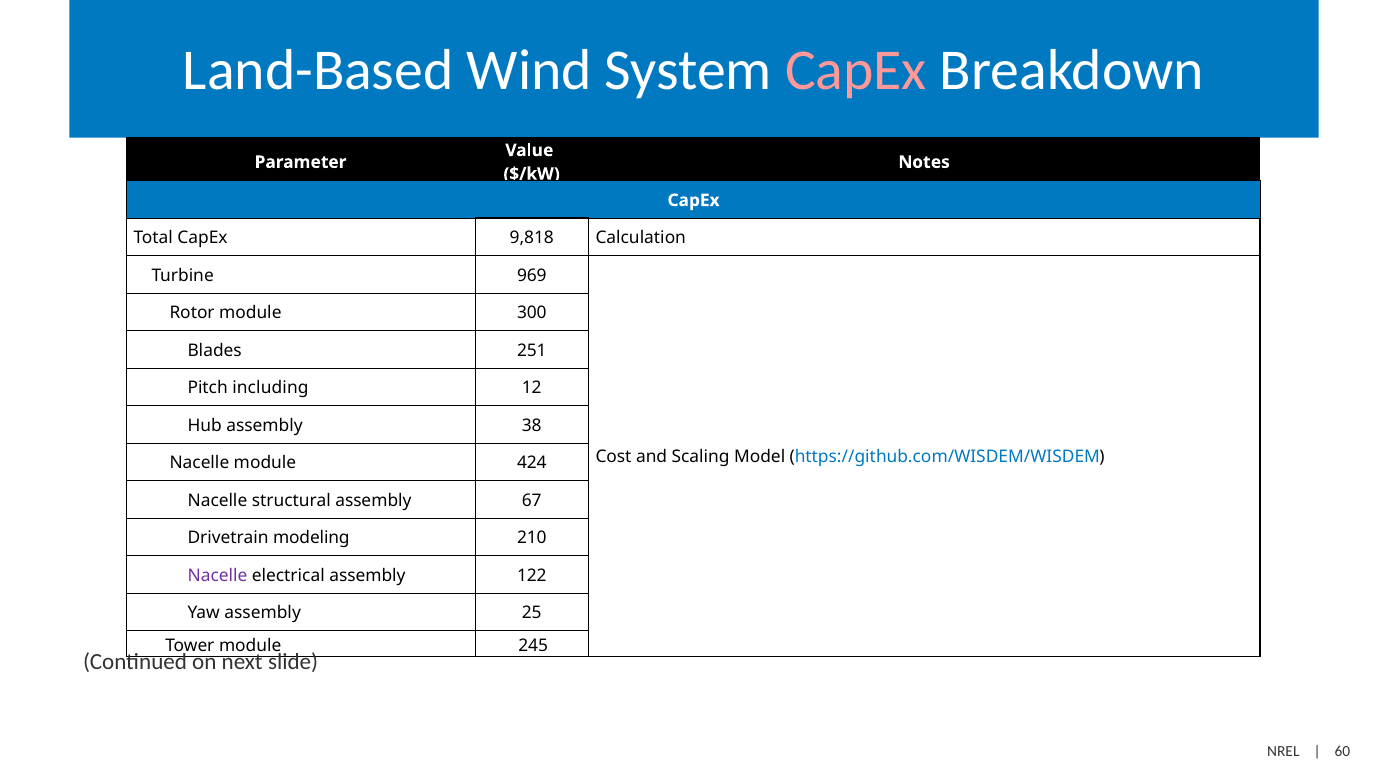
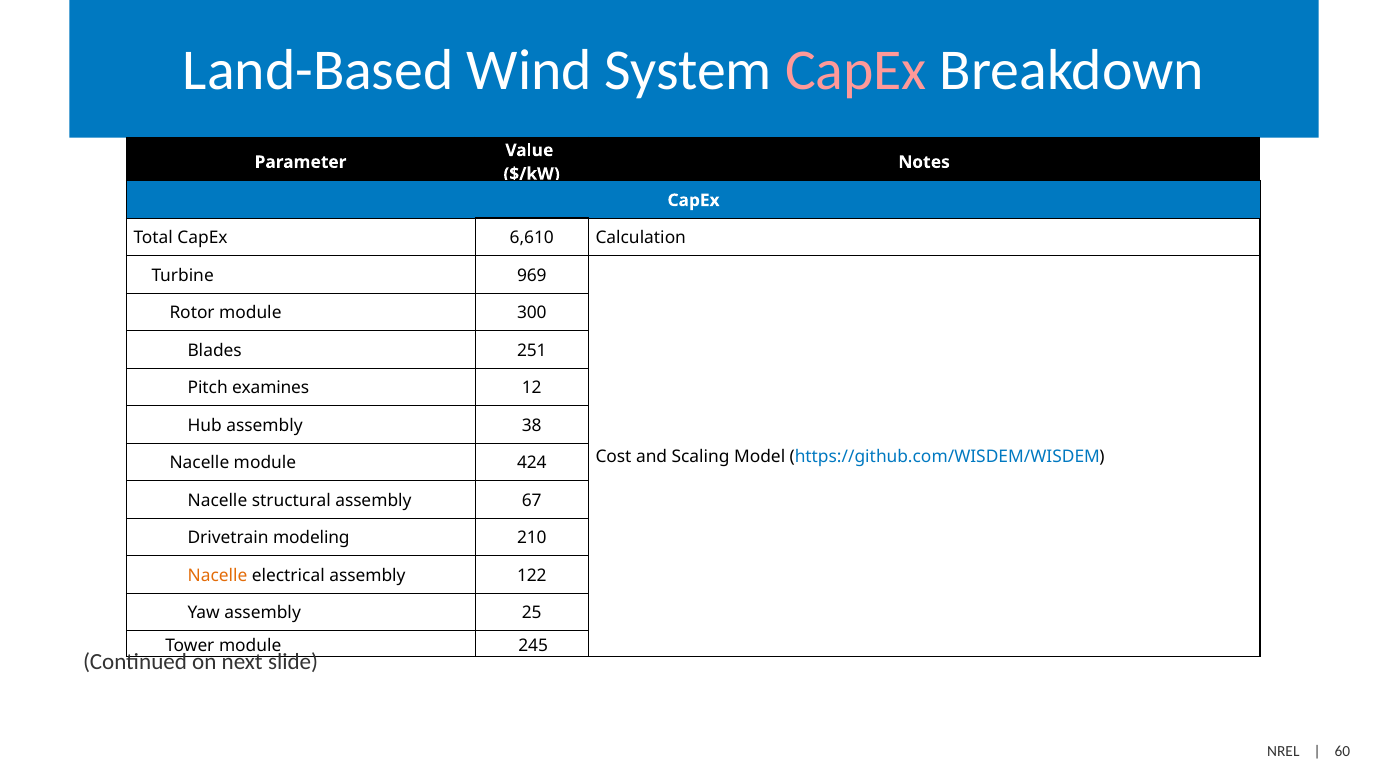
9,818: 9,818 -> 6,610
including: including -> examines
Nacelle at (218, 576) colour: purple -> orange
